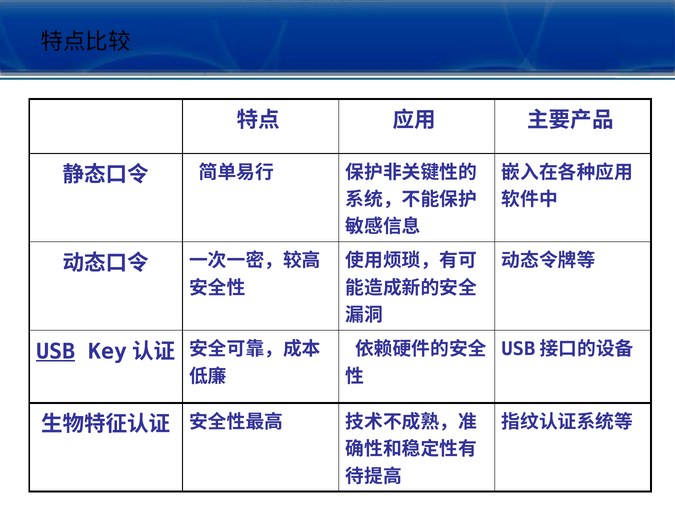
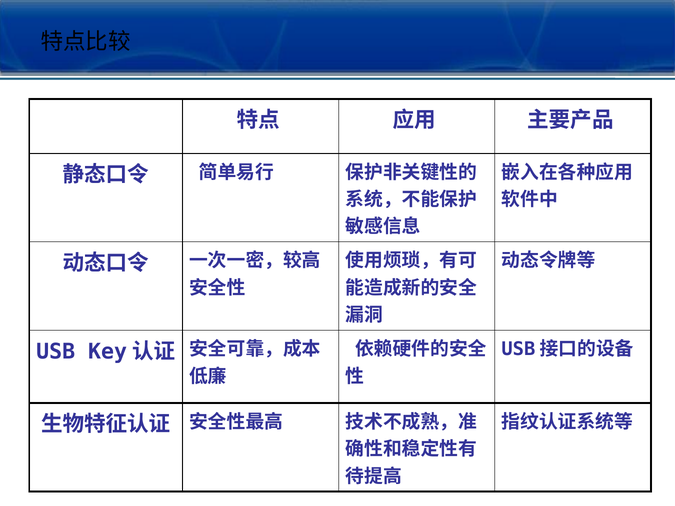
USB underline: present -> none
